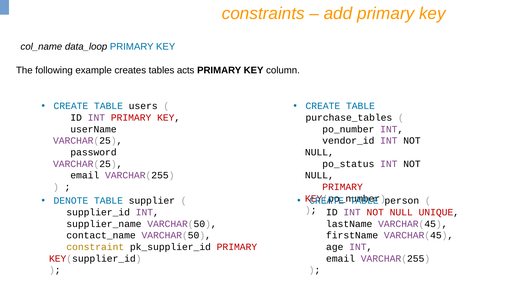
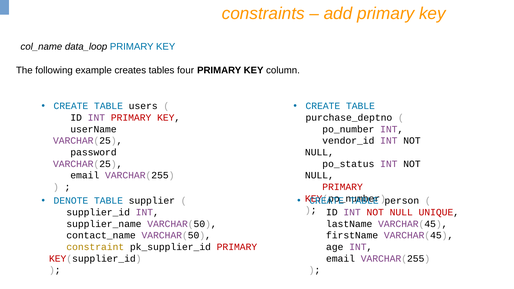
acts: acts -> four
purchase_tables: purchase_tables -> purchase_deptno
